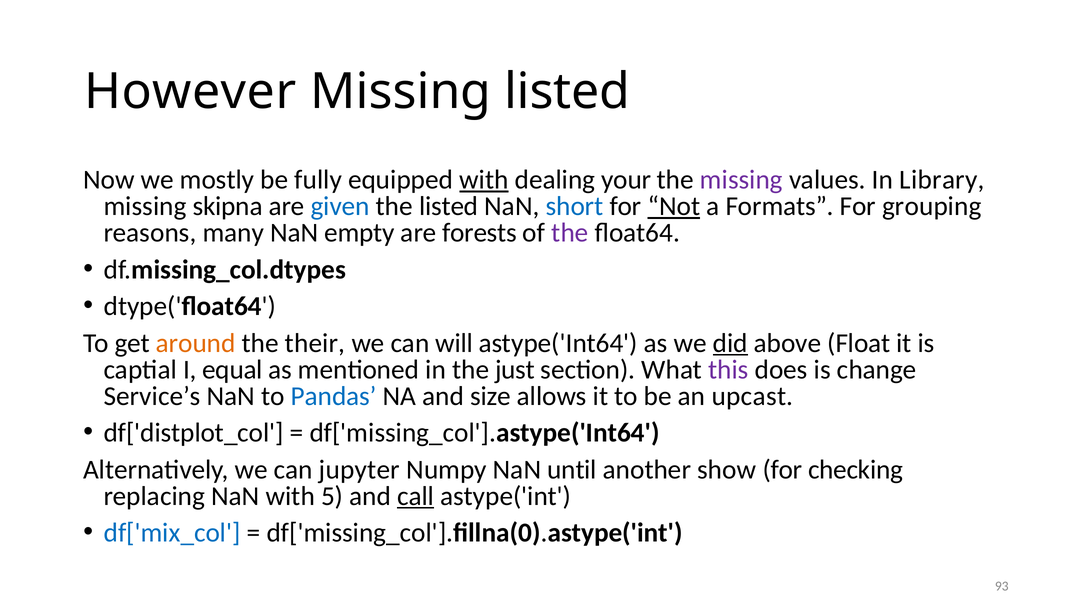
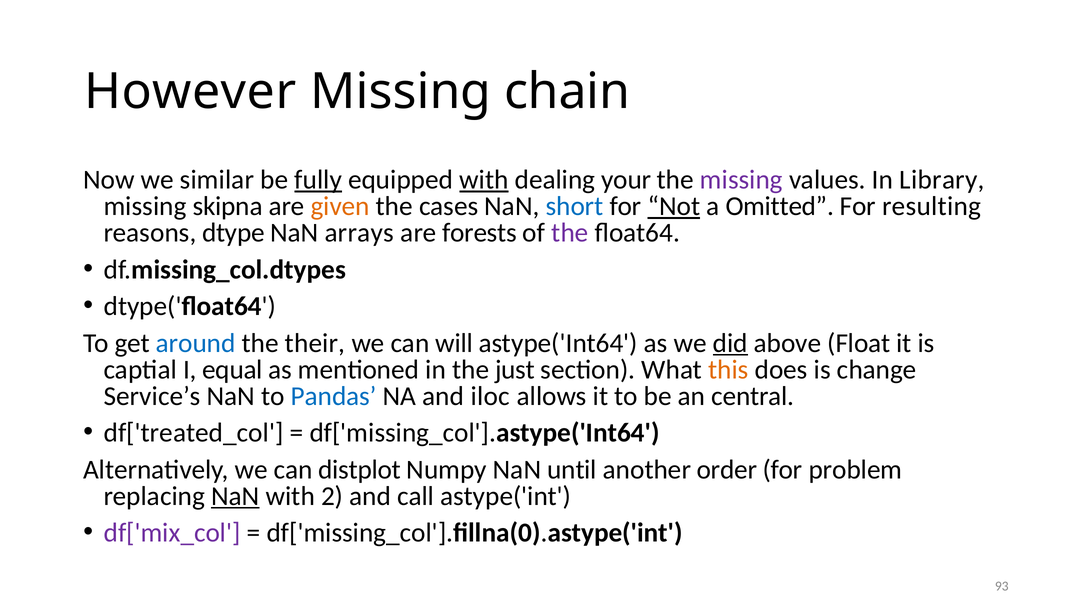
Missing listed: listed -> chain
mostly: mostly -> similar
fully underline: none -> present
given colour: blue -> orange
the listed: listed -> cases
Formats: Formats -> Omitted
grouping: grouping -> resulting
many: many -> dtype
empty: empty -> arrays
around colour: orange -> blue
this colour: purple -> orange
size: size -> iloc
upcast: upcast -> central
df['distplot_col: df['distplot_col -> df['treated_col
jupyter: jupyter -> distplot
show: show -> order
checking: checking -> problem
NaN at (235, 496) underline: none -> present
5: 5 -> 2
call underline: present -> none
df['mix_col colour: blue -> purple
